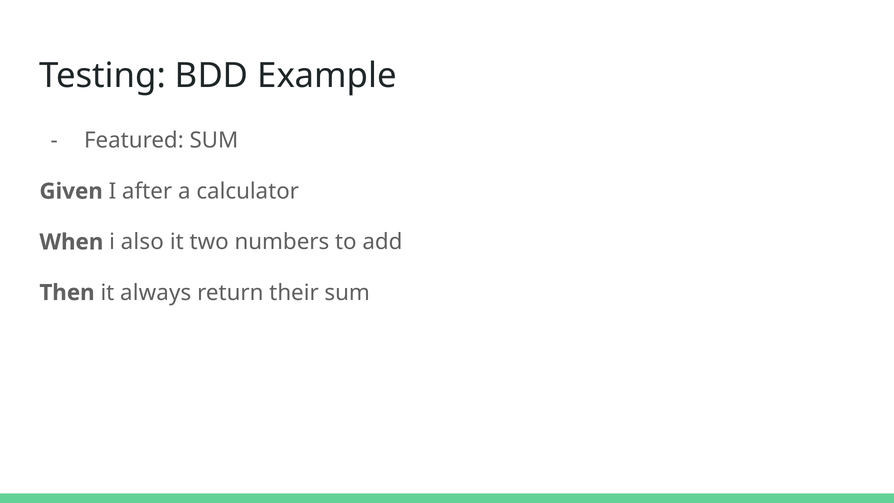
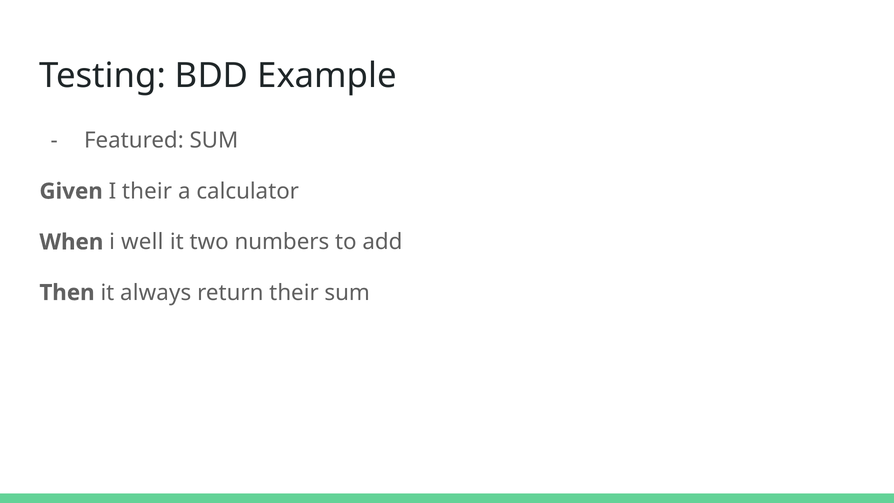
I after: after -> their
also: also -> well
